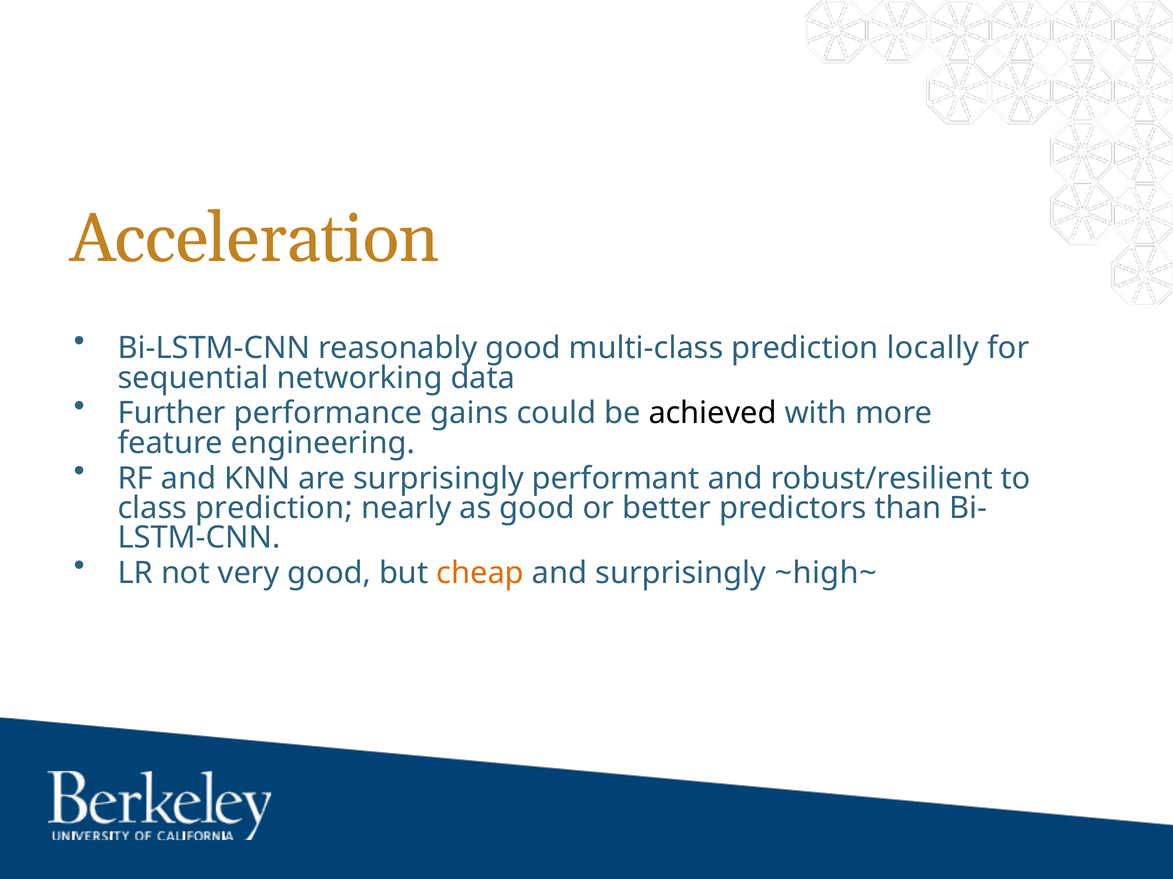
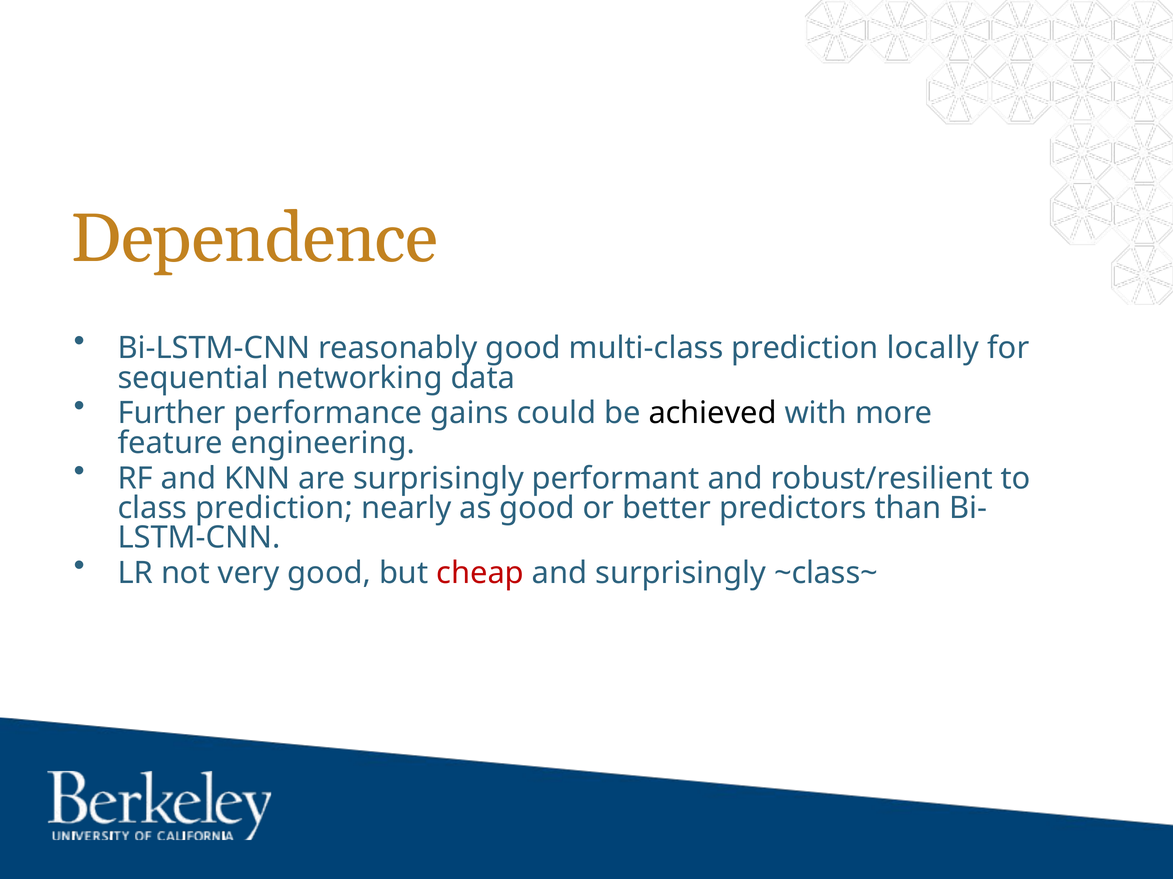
Acceleration: Acceleration -> Dependence
cheap colour: orange -> red
~high~: ~high~ -> ~class~
